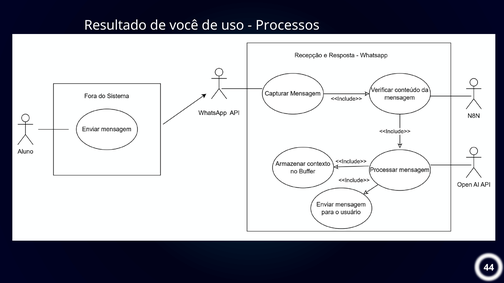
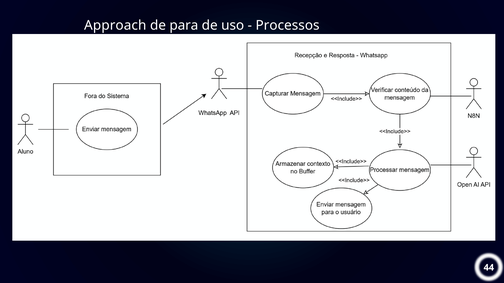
Resultado: Resultado -> Approach
você: você -> para
